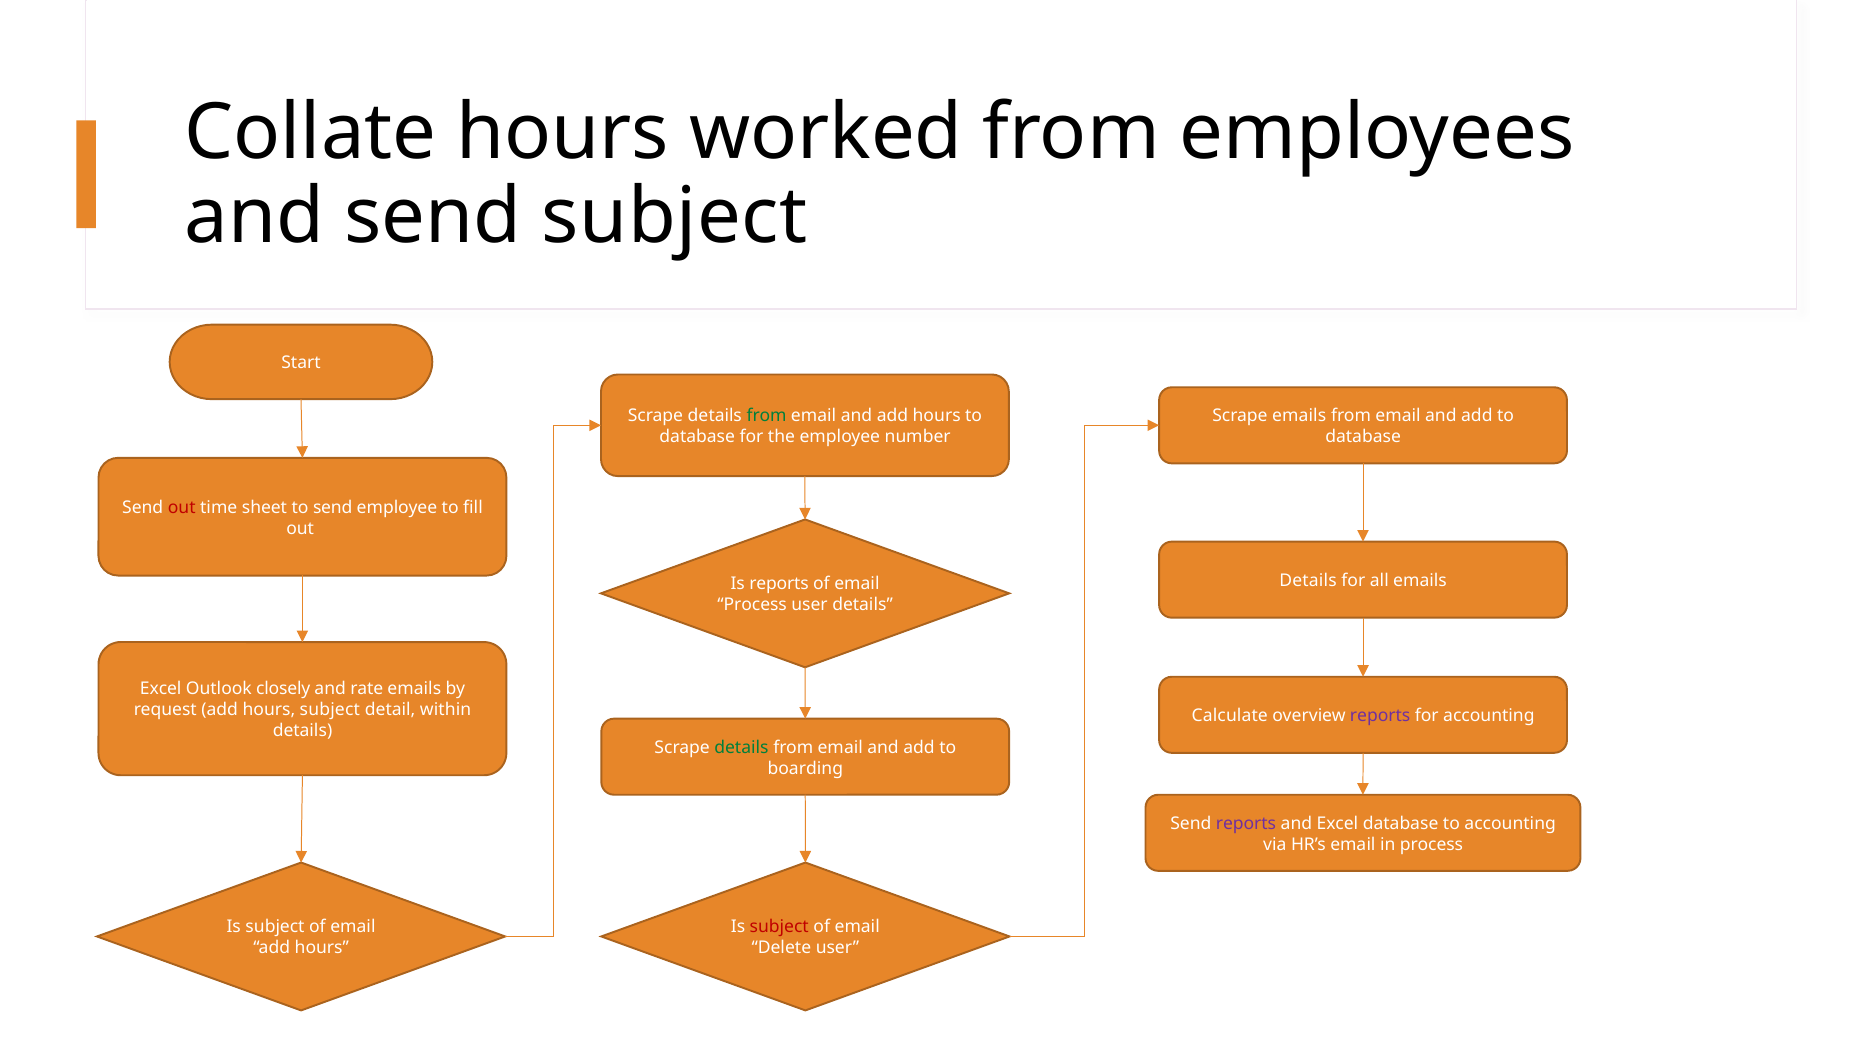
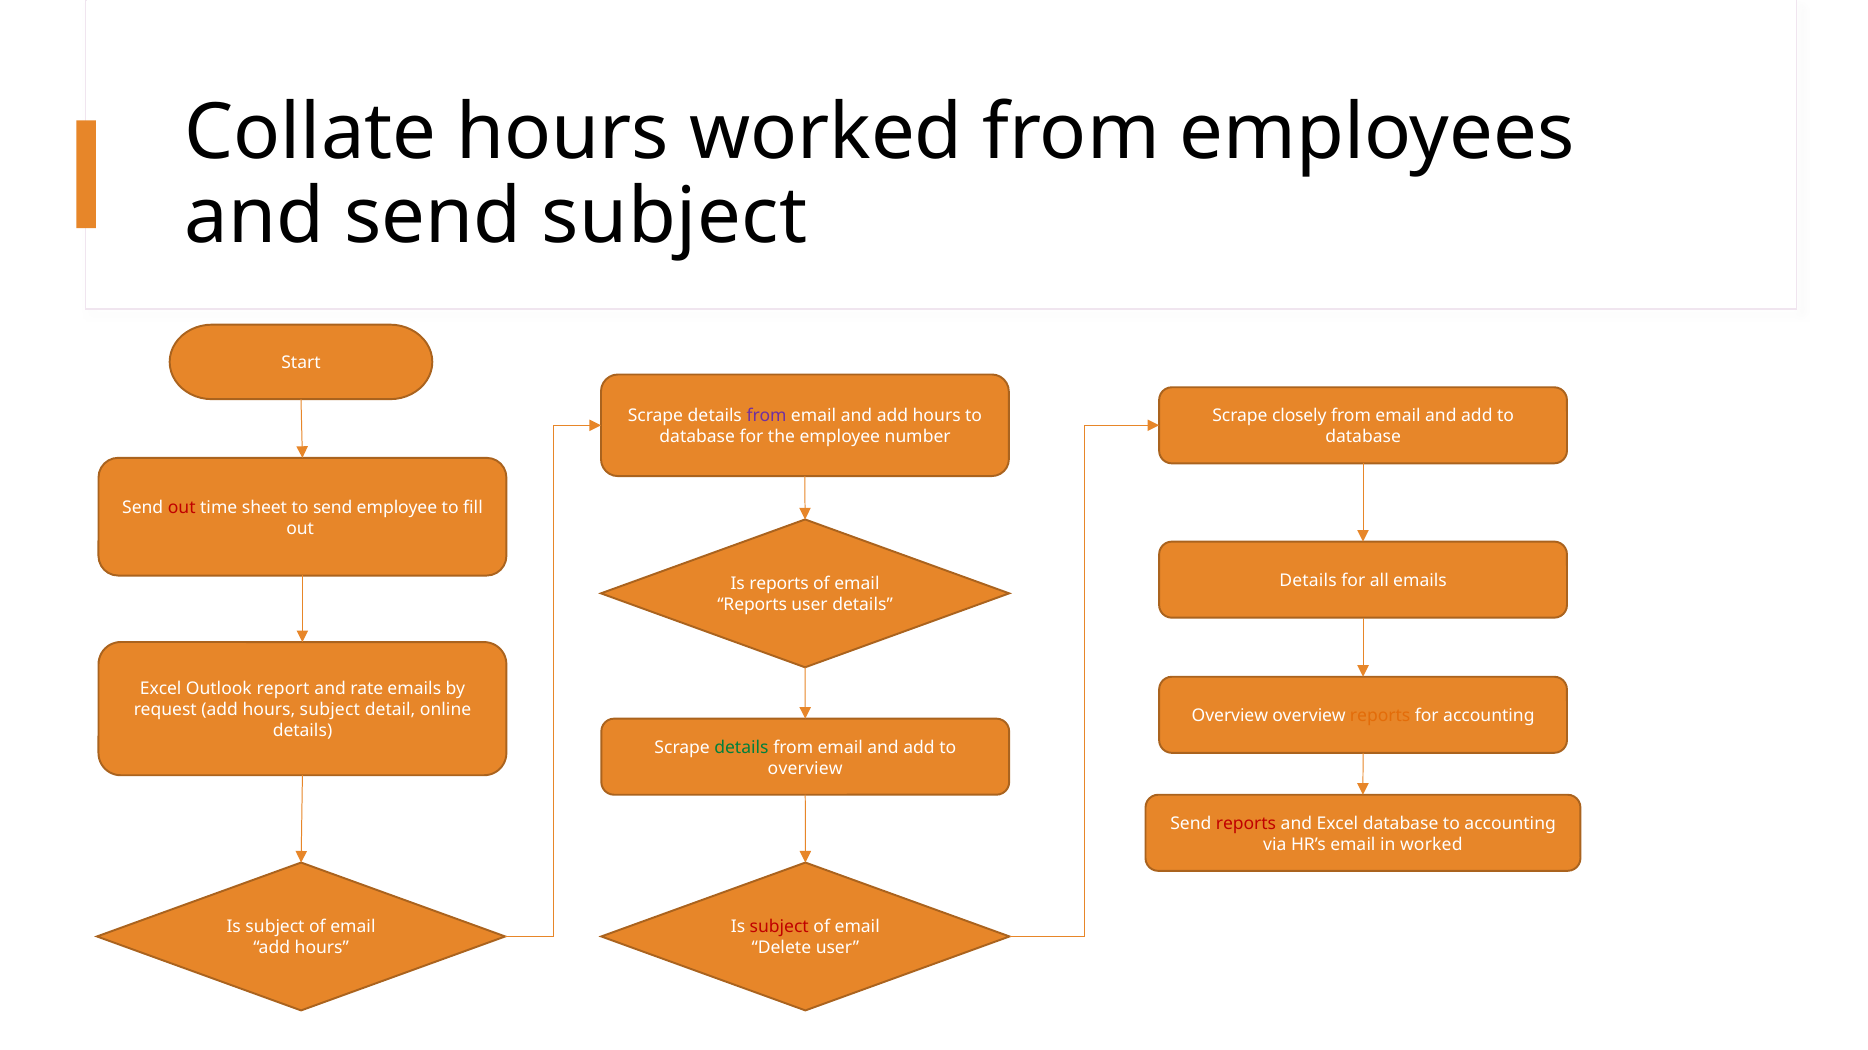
from at (767, 416) colour: green -> purple
Scrape emails: emails -> closely
Process at (752, 606): Process -> Reports
closely: closely -> report
within: within -> online
Calculate at (1230, 716): Calculate -> Overview
reports at (1380, 716) colour: purple -> orange
boarding at (805, 769): boarding -> overview
reports at (1246, 824) colour: purple -> red
in process: process -> worked
